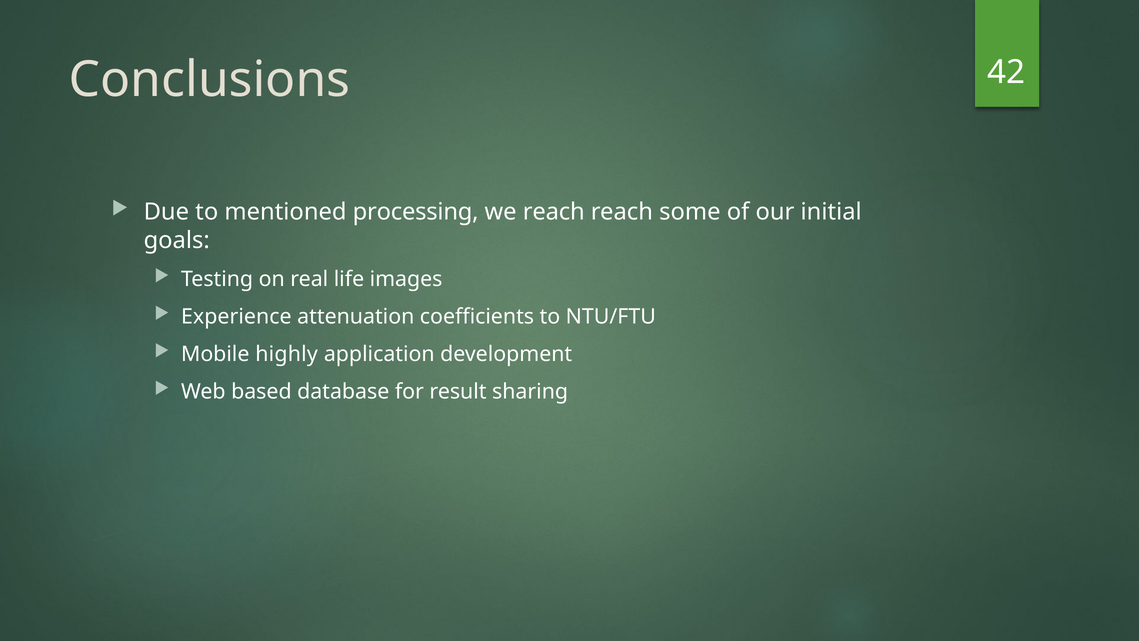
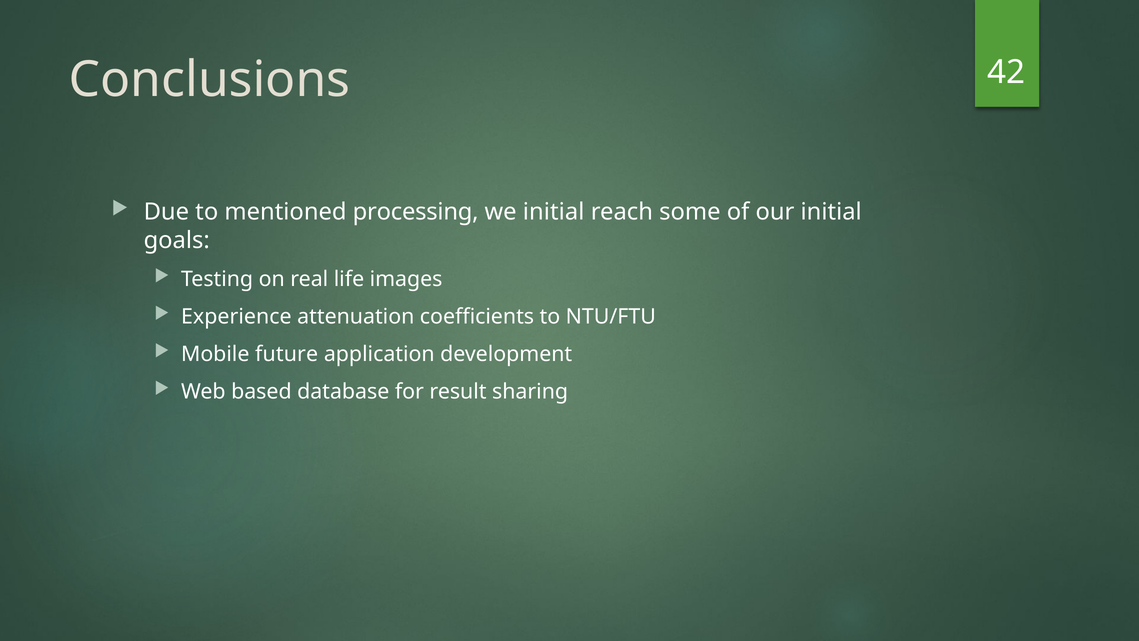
we reach: reach -> initial
highly: highly -> future
